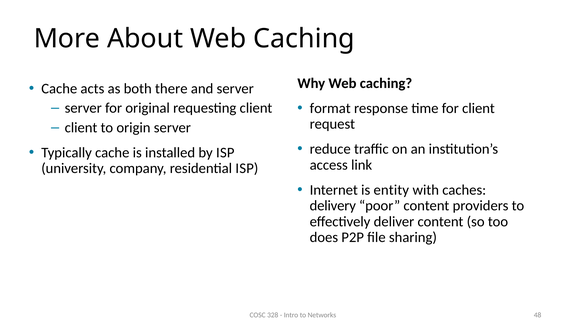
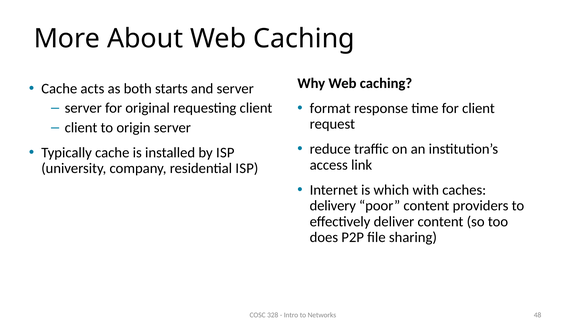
there: there -> starts
entity: entity -> which
